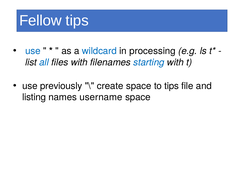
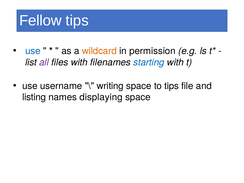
wildcard colour: blue -> orange
processing: processing -> permission
all colour: blue -> purple
previously: previously -> username
create: create -> writing
username: username -> displaying
